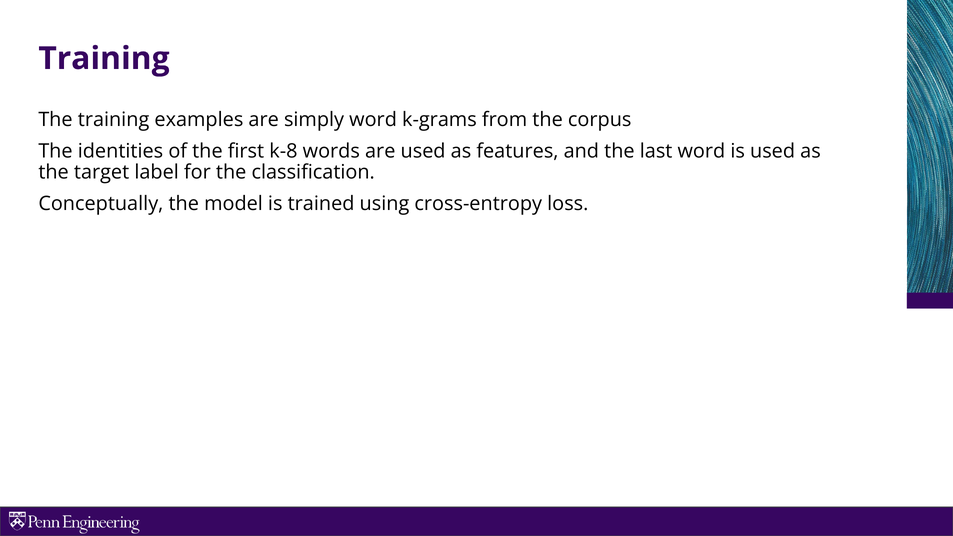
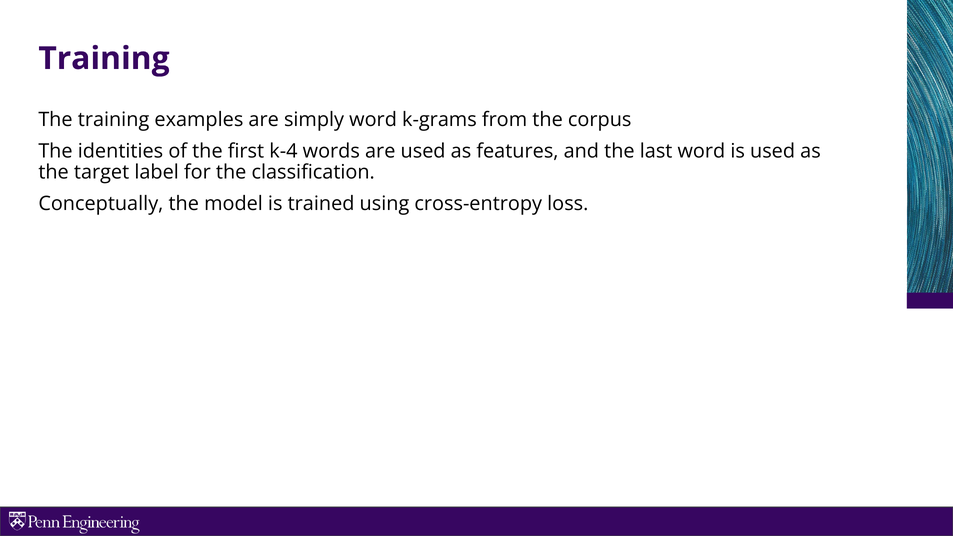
k-8: k-8 -> k-4
